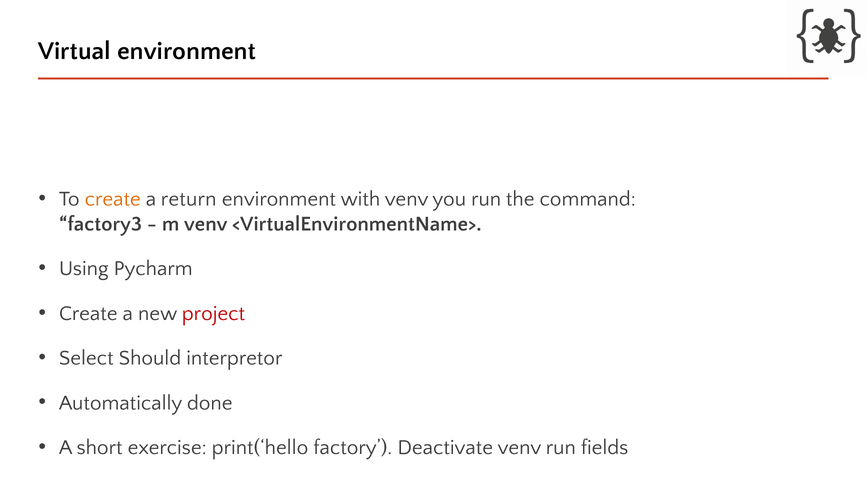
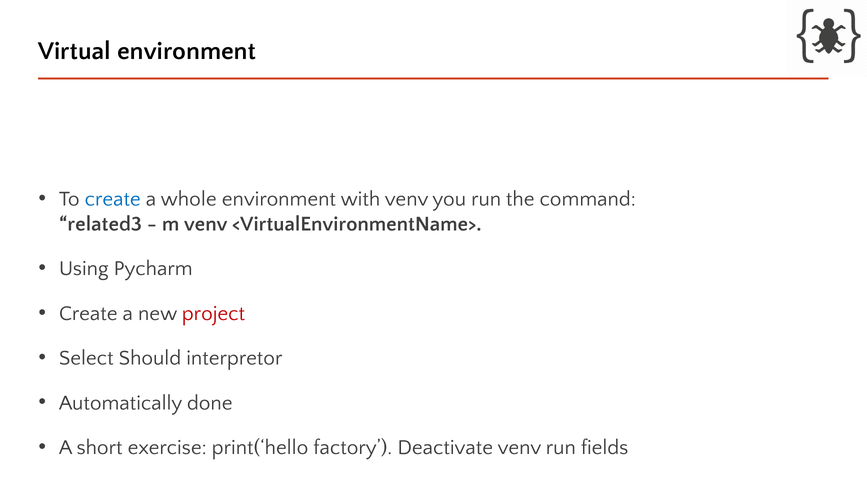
create at (113, 199) colour: orange -> blue
return: return -> whole
factory3: factory3 -> related3
